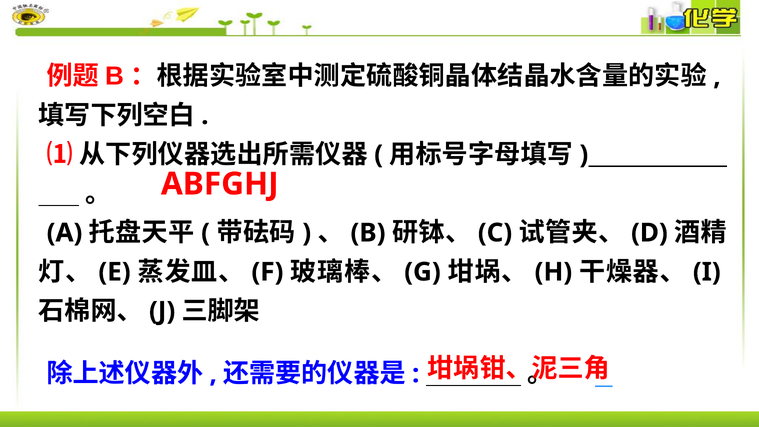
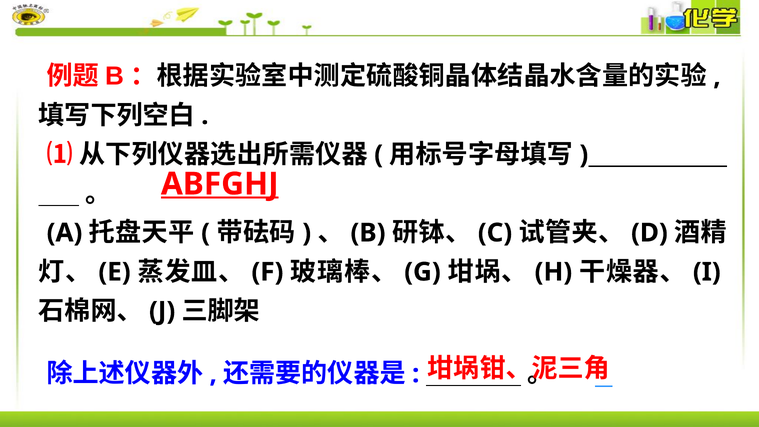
ABFGHJ underline: none -> present
